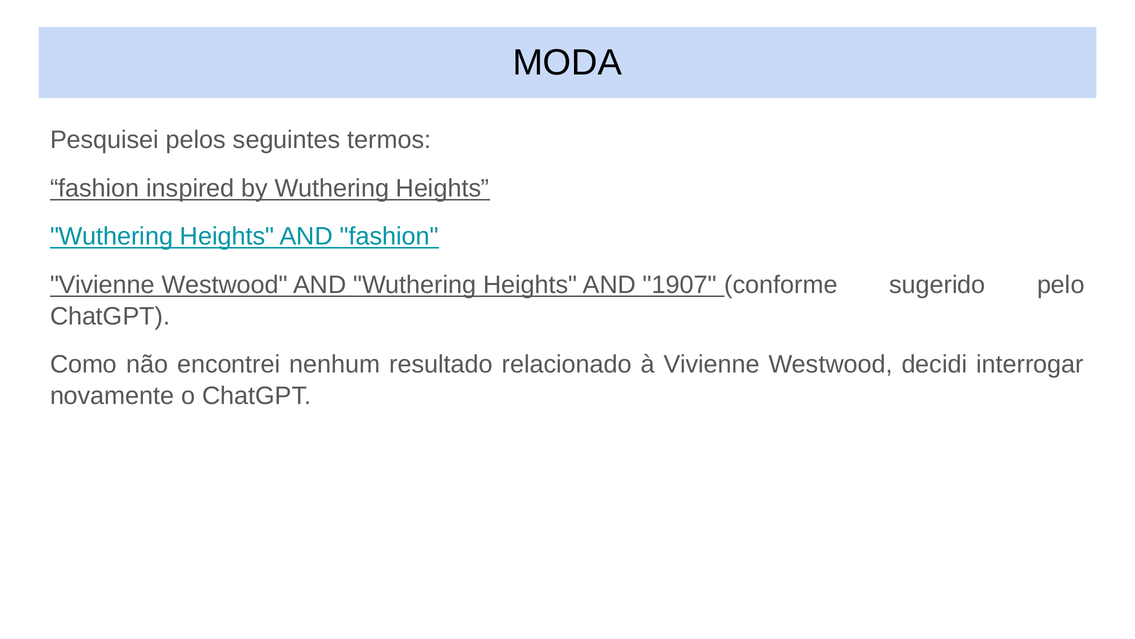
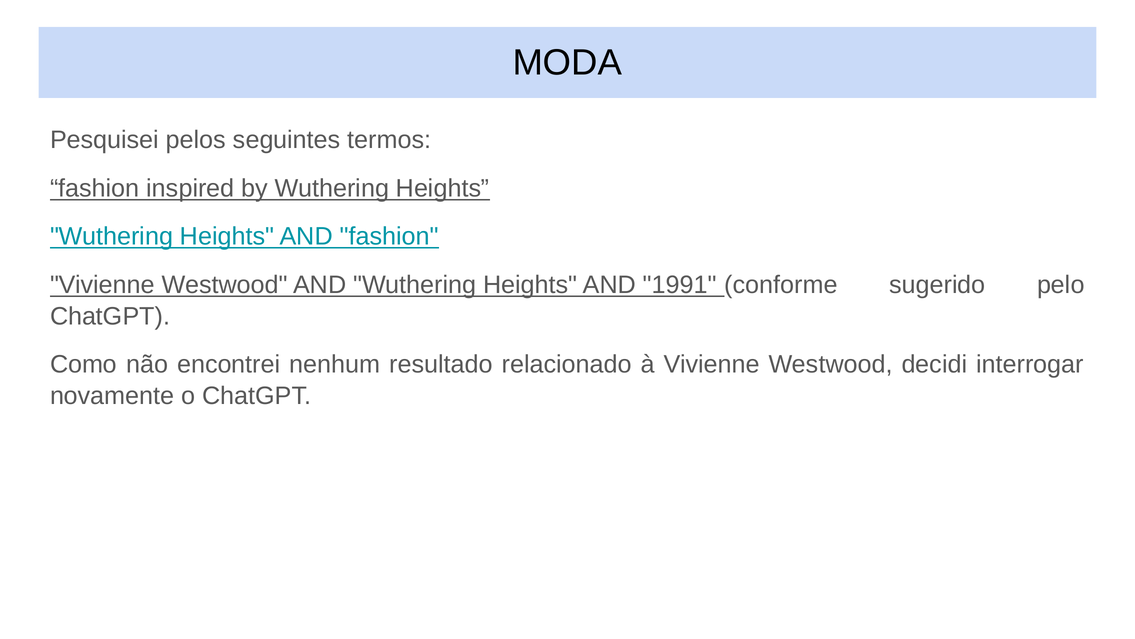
1907: 1907 -> 1991
